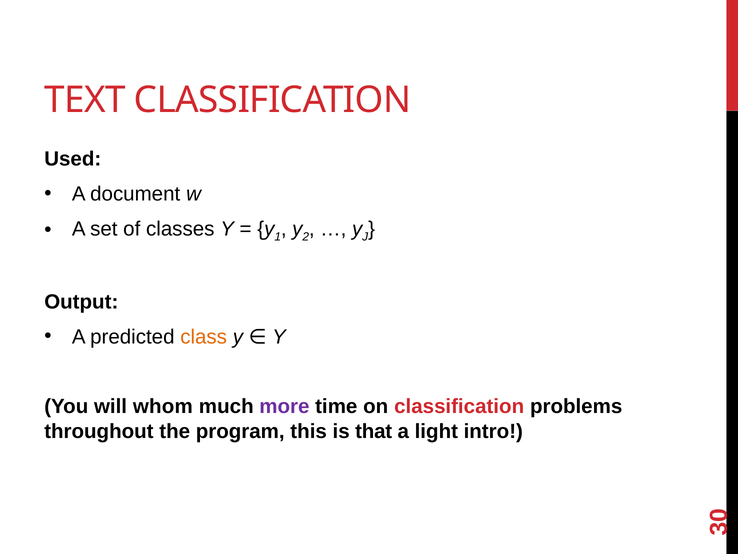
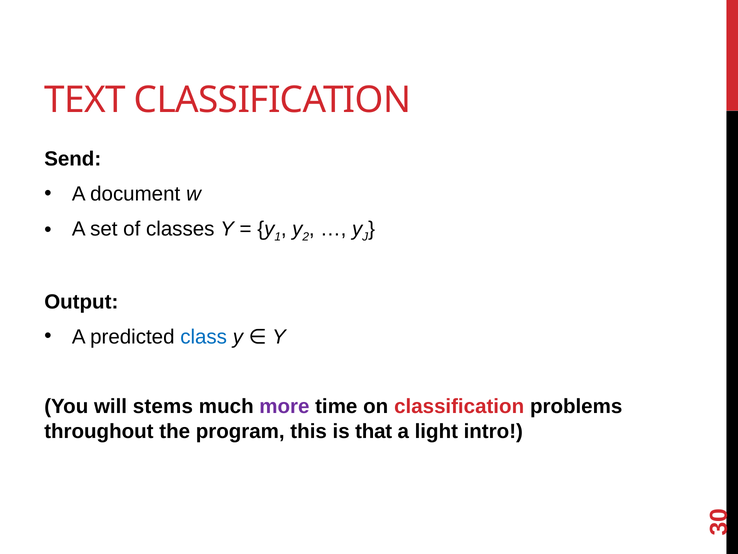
Used: Used -> Send
class colour: orange -> blue
whom: whom -> stems
